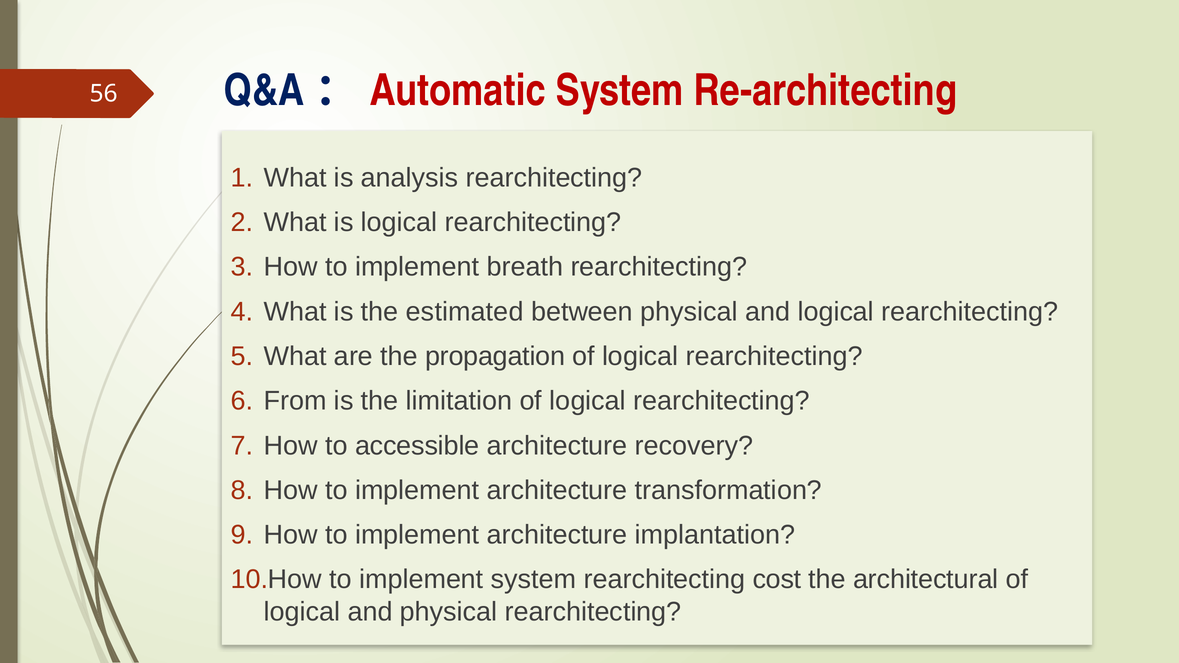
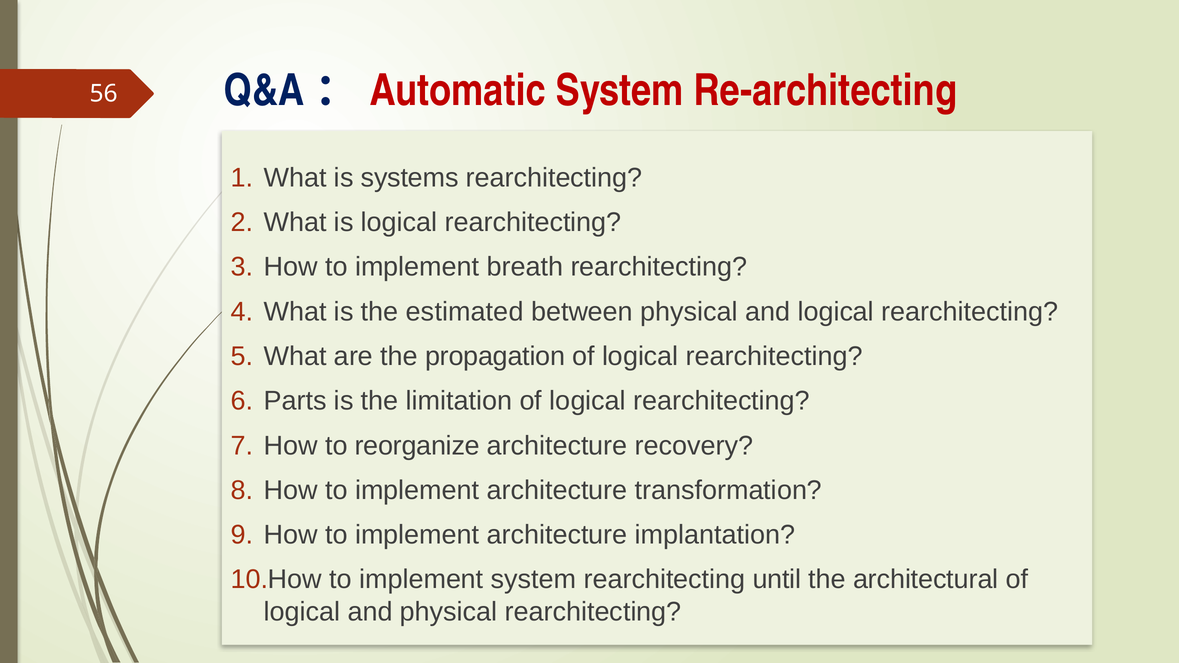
analysis: analysis -> systems
From: From -> Parts
accessible: accessible -> reorganize
cost: cost -> until
